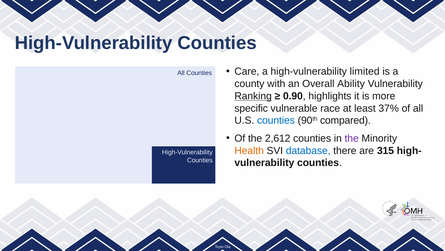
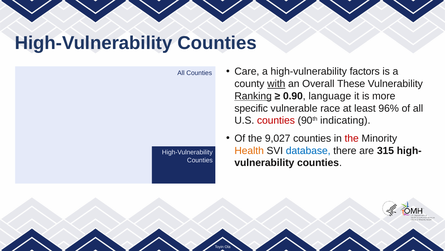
limited: limited -> factors
with underline: none -> present
Ability: Ability -> These
highlights: highlights -> language
37%: 37% -> 96%
counties at (276, 120) colour: blue -> red
compared: compared -> indicating
2,612: 2,612 -> 9,027
the at (352, 138) colour: purple -> red
